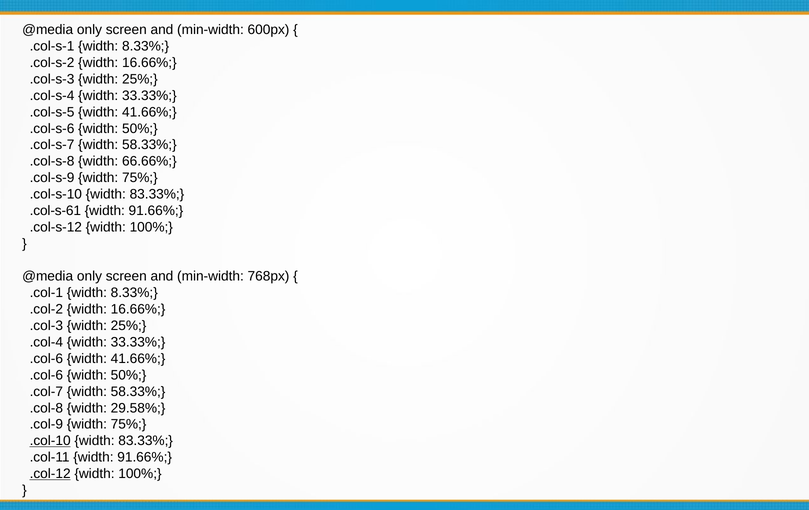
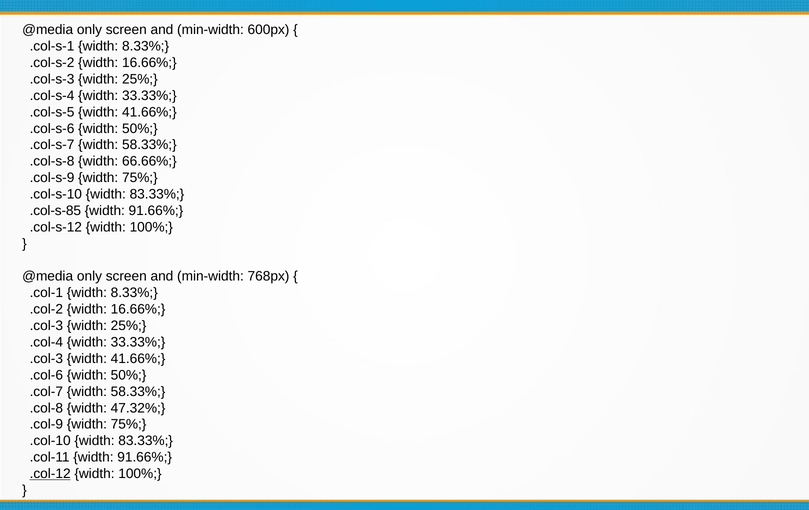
.col-s-61: .col-s-61 -> .col-s-85
.col-6 at (46, 358): .col-6 -> .col-3
29.58%: 29.58% -> 47.32%
.col-10 underline: present -> none
